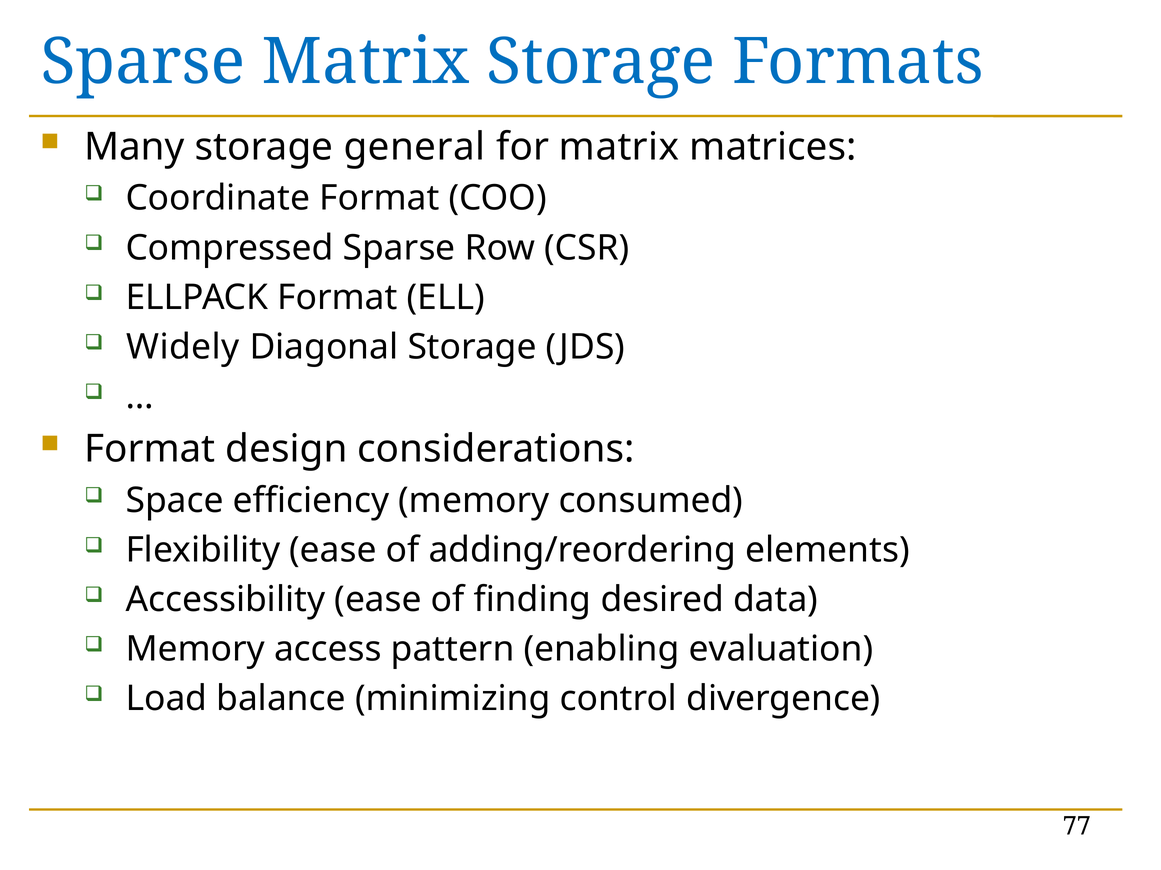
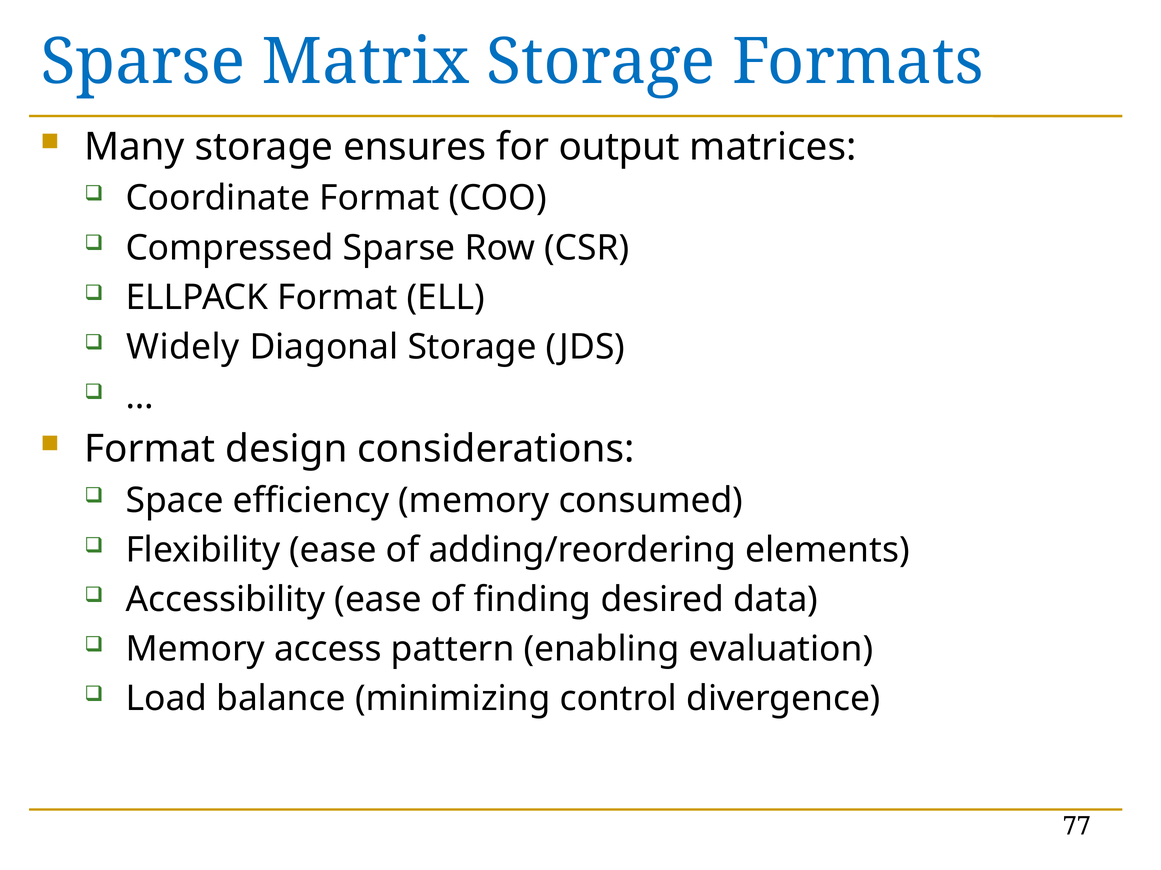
general: general -> ensures
for matrix: matrix -> output
